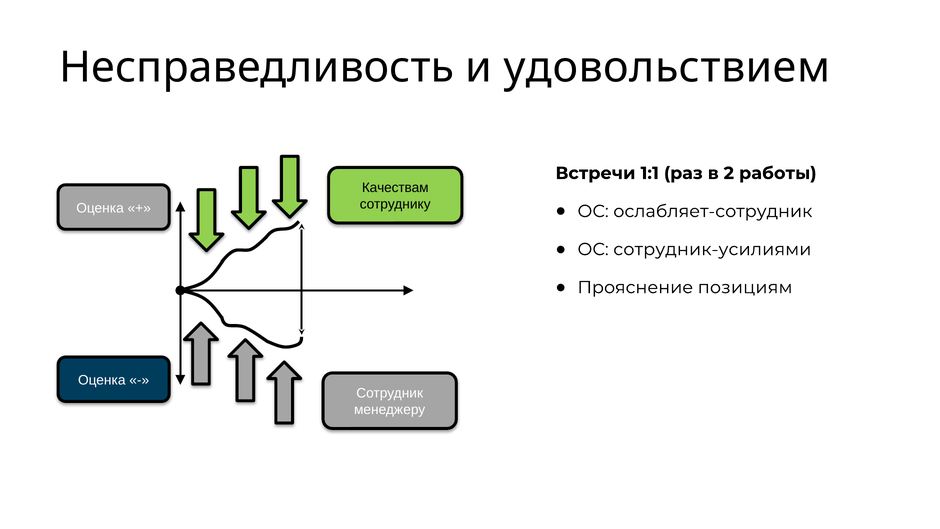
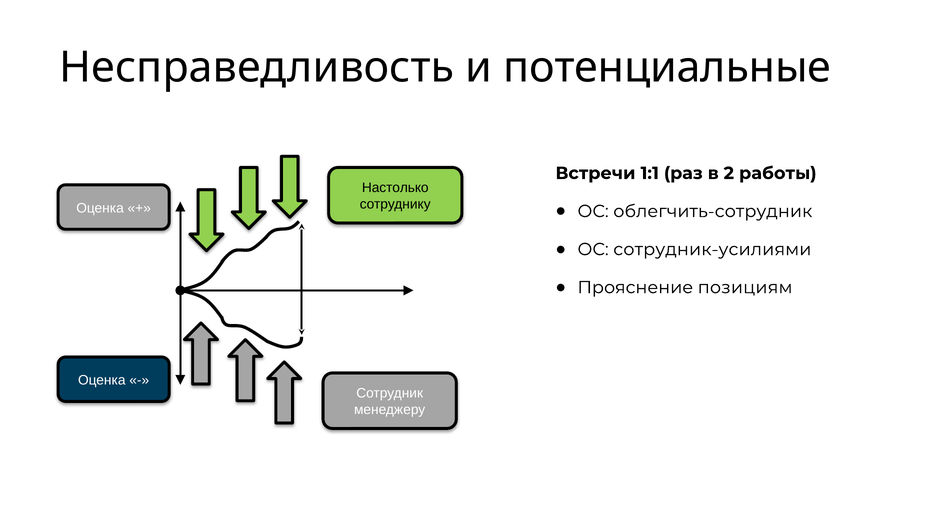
удовольствием: удовольствием -> потенциальные
Качествам: Качествам -> Настолько
ослабляет-сотрудник: ослабляет-сотрудник -> облегчить-сотрудник
